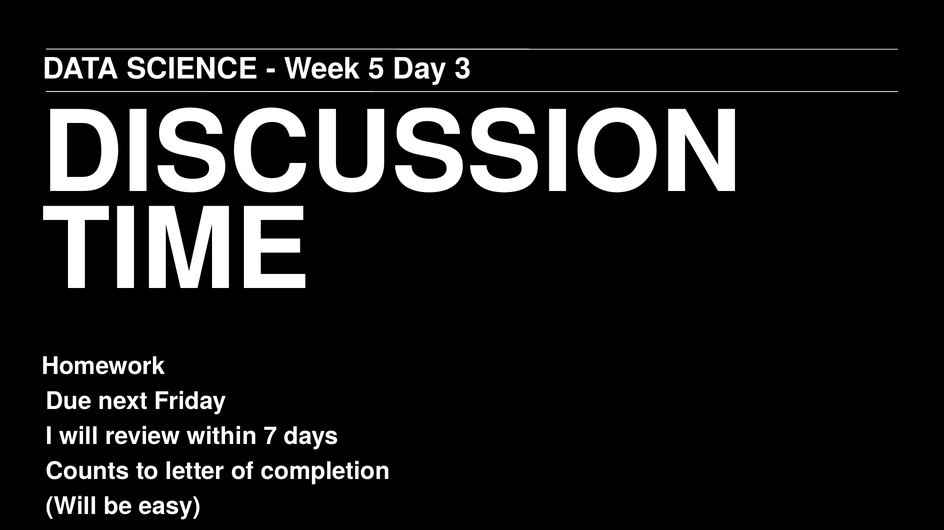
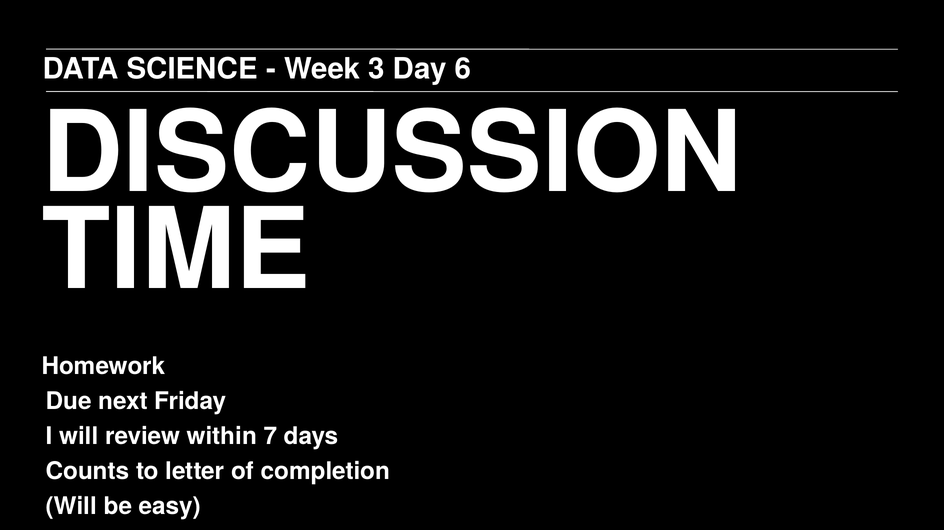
5: 5 -> 3
3: 3 -> 6
